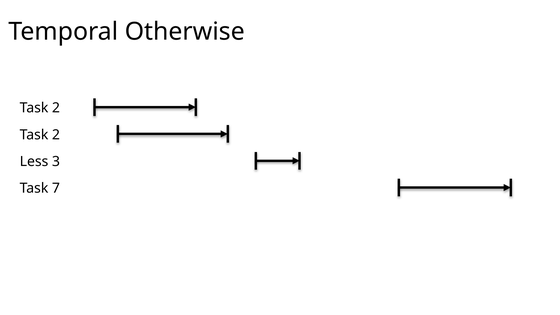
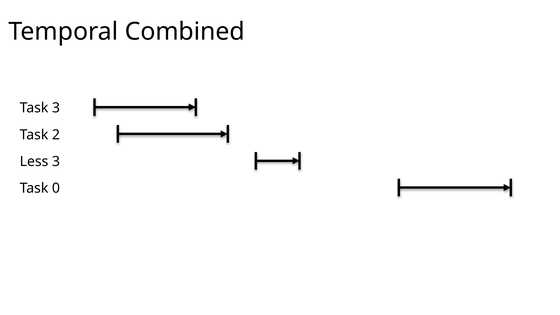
Otherwise: Otherwise -> Combined
2 at (56, 108): 2 -> 3
7: 7 -> 0
